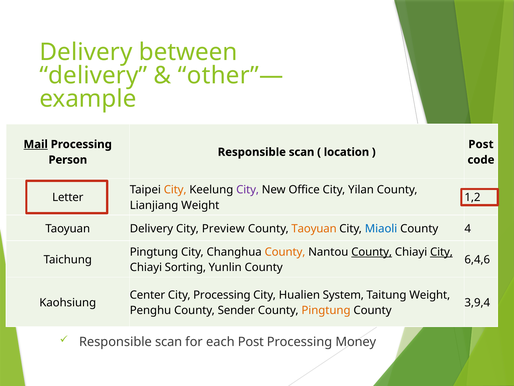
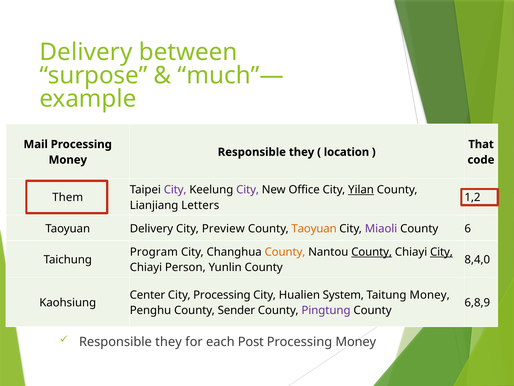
delivery at (93, 75): delivery -> surpose
other”—: other”— -> much”—
Mail underline: present -> none
Post at (481, 144): Post -> That
scan at (302, 152): scan -> they
Person at (68, 160): Person -> Money
City at (175, 189) colour: orange -> purple
Yilan underline: none -> present
Letter: Letter -> Them
Lianjiang Weight: Weight -> Letters
Miaoli colour: blue -> purple
4: 4 -> 6
Pingtung at (154, 252): Pingtung -> Program
6,4,6: 6,4,6 -> 8,4,0
Sorting: Sorting -> Person
Taitung Weight: Weight -> Money
3,9,4: 3,9,4 -> 6,8,9
Pingtung at (326, 310) colour: orange -> purple
scan at (169, 342): scan -> they
